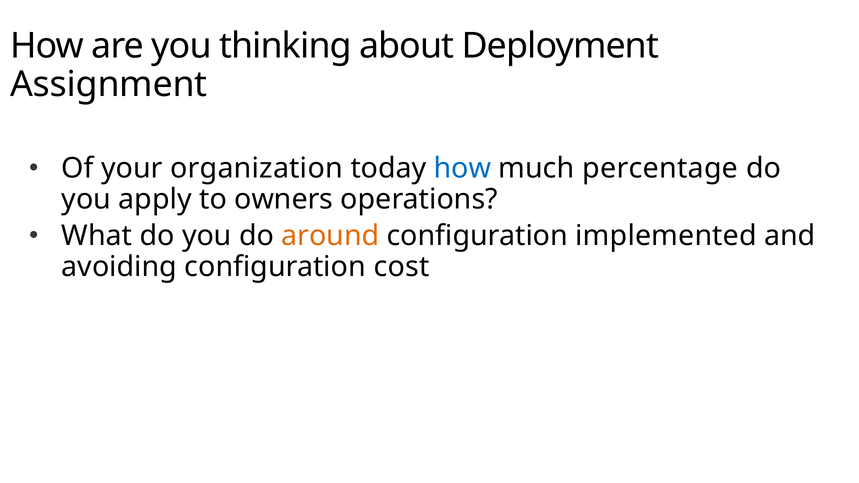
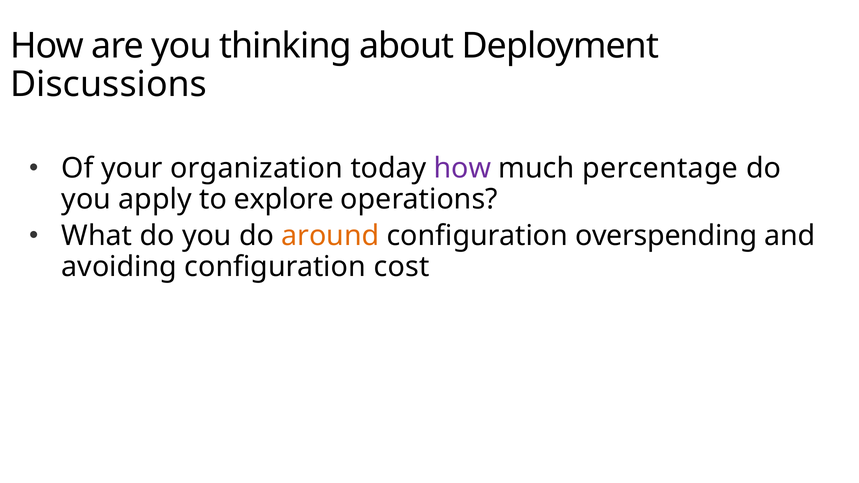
Assignment: Assignment -> Discussions
how at (463, 168) colour: blue -> purple
owners: owners -> explore
implemented: implemented -> overspending
